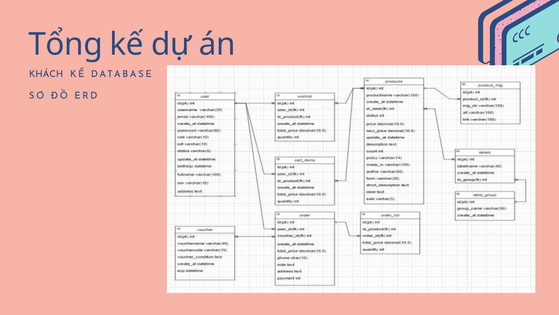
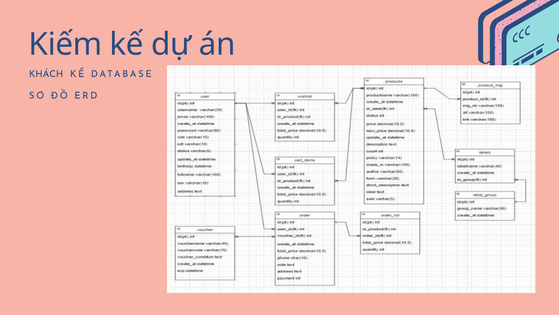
Tổng: Tổng -> Kiếm
